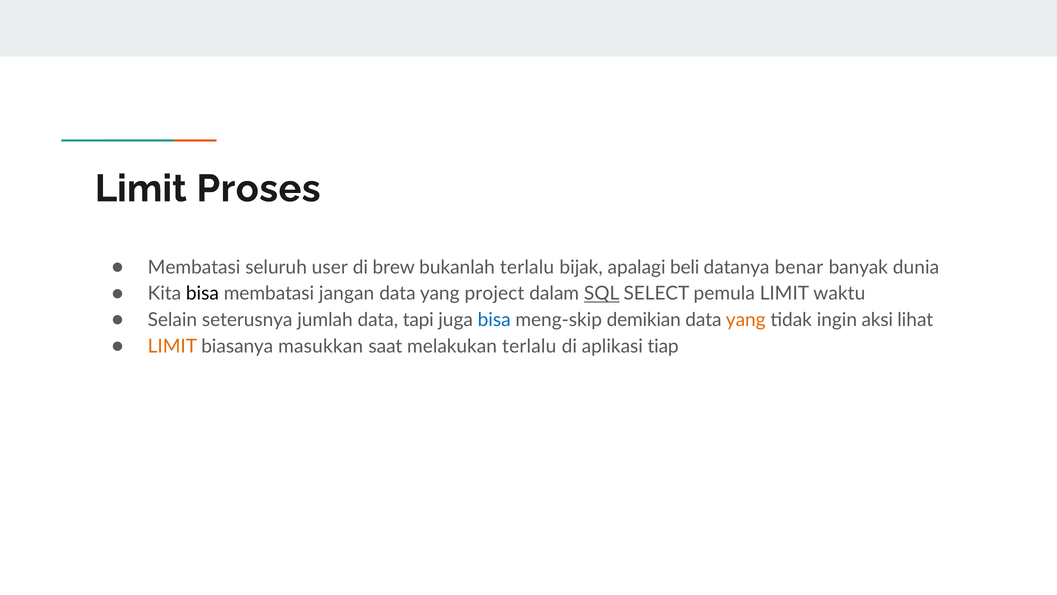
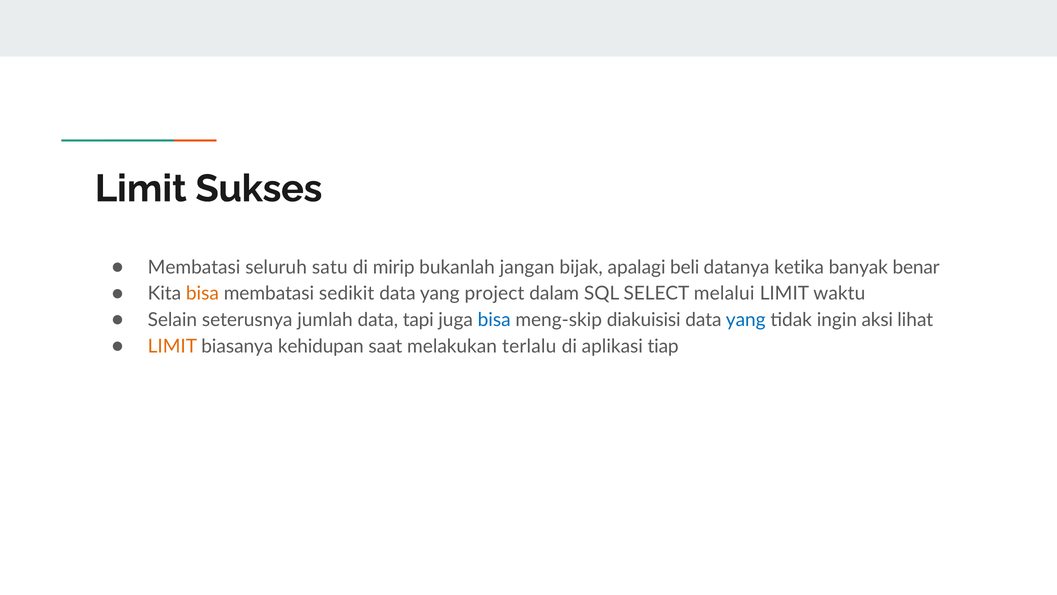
Proses: Proses -> Sukses
user: user -> satu
brew: brew -> mirip
bukanlah terlalu: terlalu -> jangan
benar: benar -> ketika
dunia: dunia -> benar
bisa at (202, 293) colour: black -> orange
jangan: jangan -> sedikit
SQL underline: present -> none
pemula: pemula -> melalui
demikian: demikian -> diakuisisi
yang at (746, 320) colour: orange -> blue
masukkan: masukkan -> kehidupan
